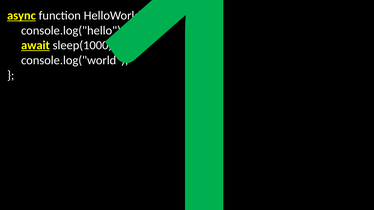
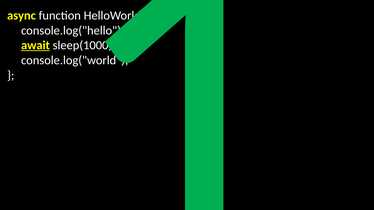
async underline: present -> none
